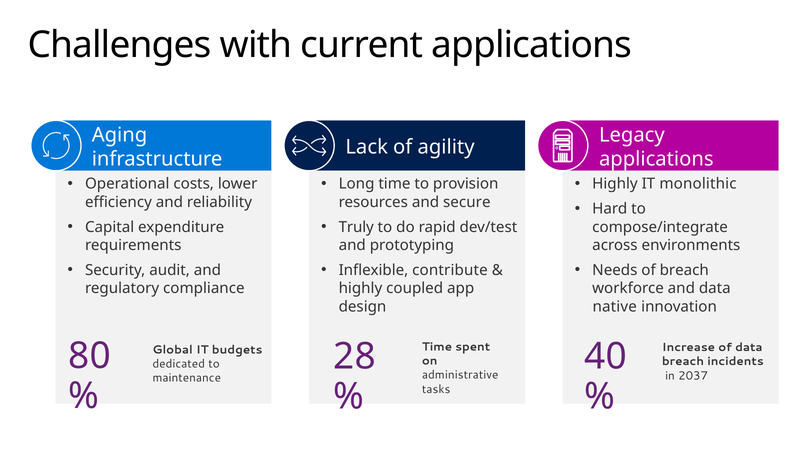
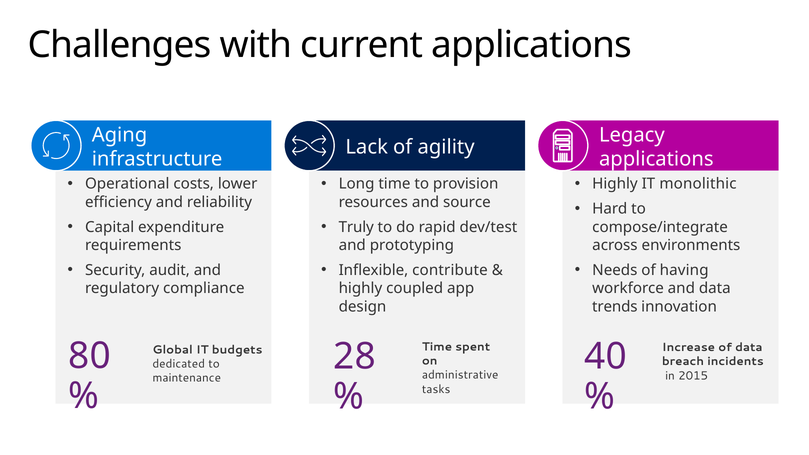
secure: secure -> source
of breach: breach -> having
native: native -> trends
2037: 2037 -> 2015
